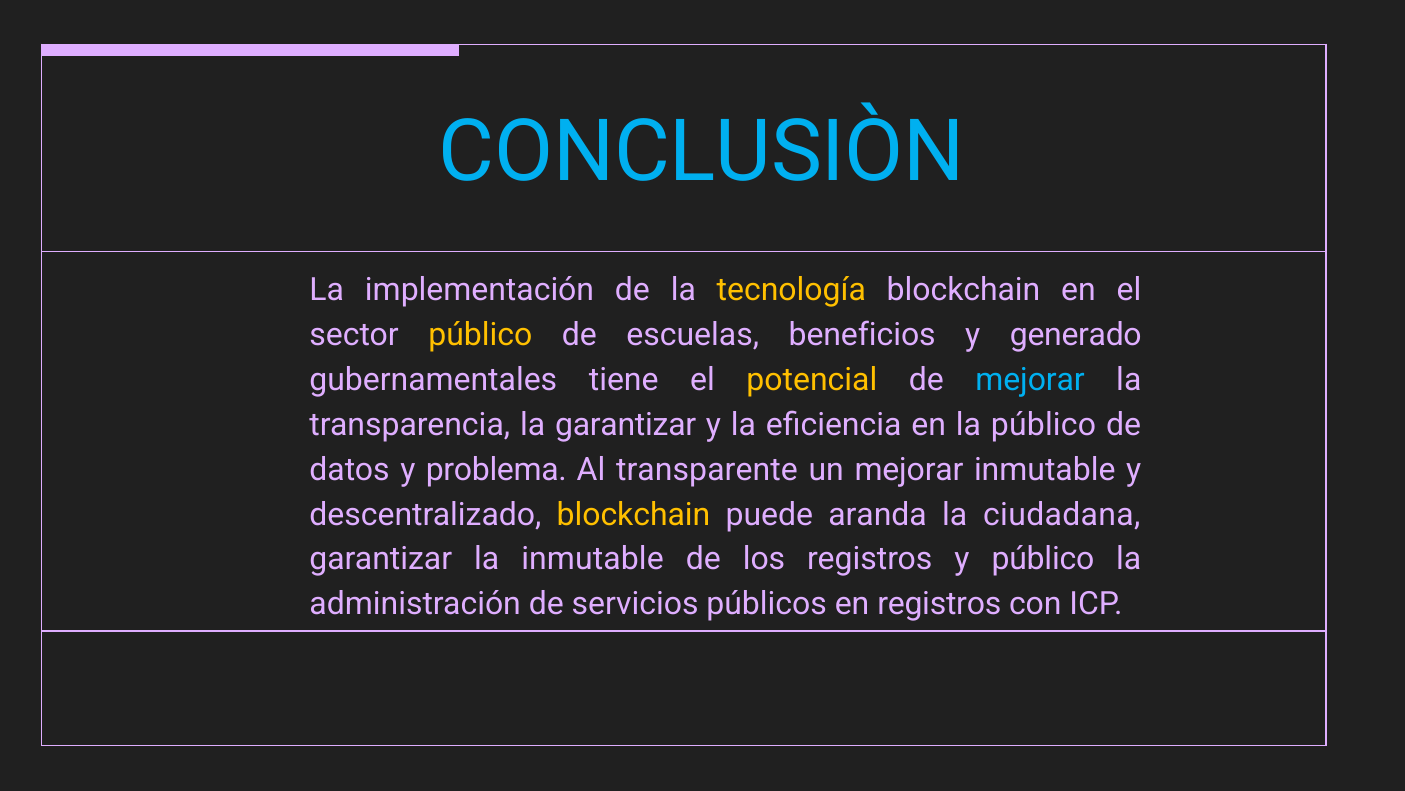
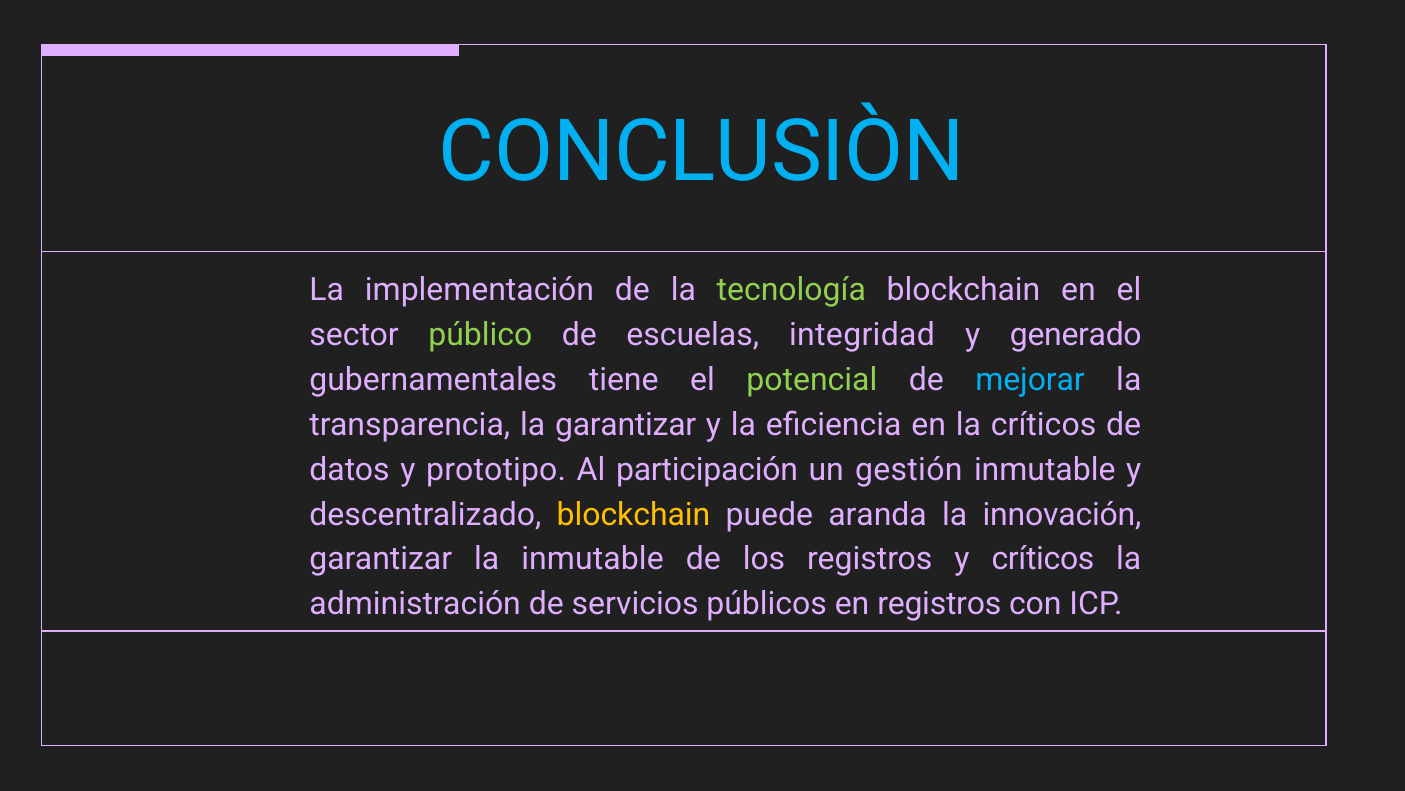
tecnología colour: yellow -> light green
público at (480, 335) colour: yellow -> light green
beneficios: beneficios -> integridad
potencial colour: yellow -> light green
la público: público -> críticos
problema: problema -> prototipo
transparente: transparente -> participación
un mejorar: mejorar -> gestión
ciudadana: ciudadana -> innovación
y público: público -> críticos
